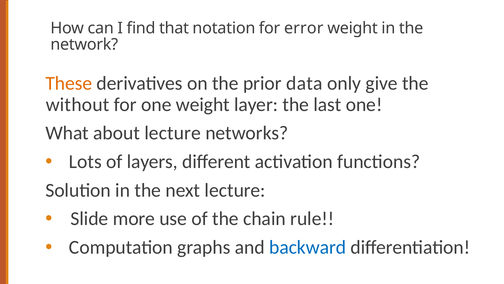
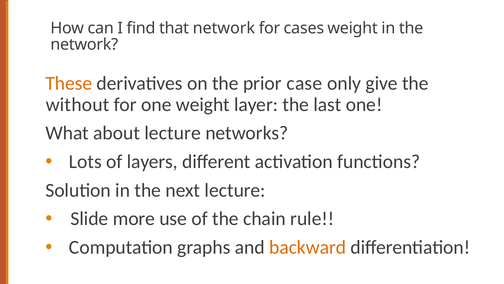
that notation: notation -> network
error: error -> cases
data: data -> case
backward colour: blue -> orange
